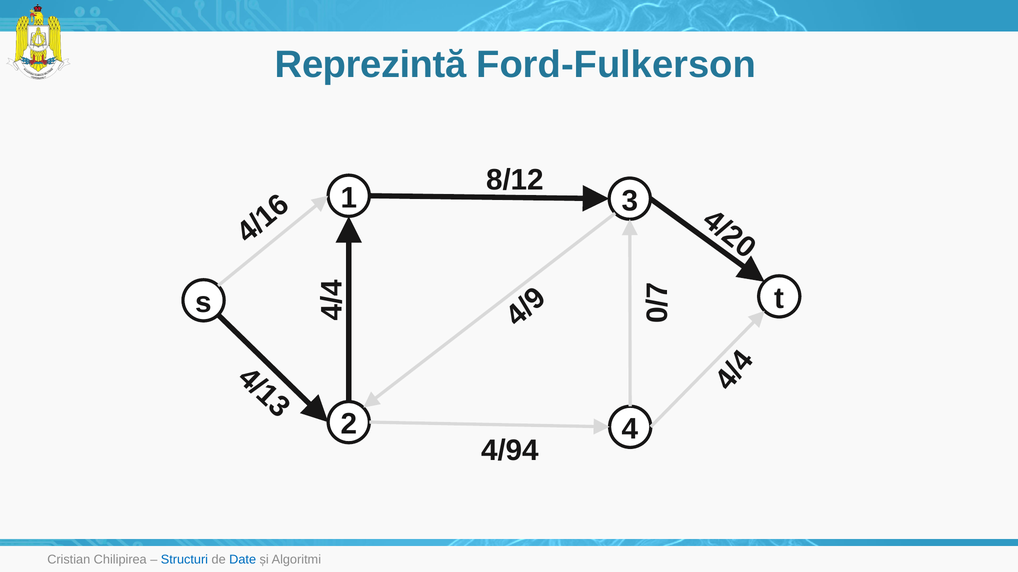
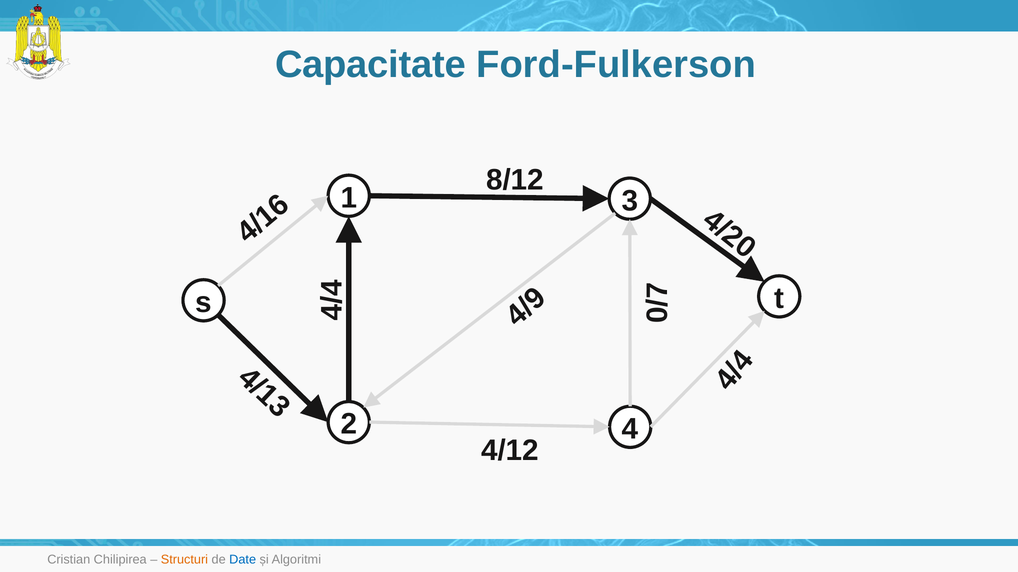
Reprezintă: Reprezintă -> Capacitate
4/94: 4/94 -> 4/12
Structuri colour: blue -> orange
